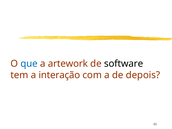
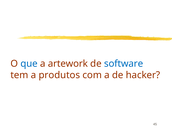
software colour: black -> blue
interação: interação -> produtos
depois: depois -> hacker
